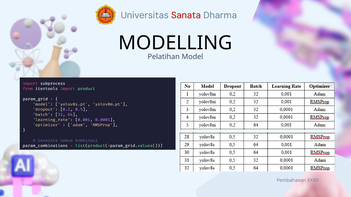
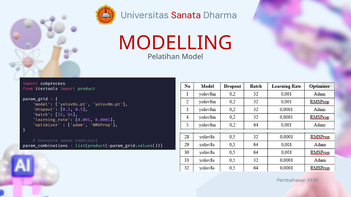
MODELLING colour: black -> red
